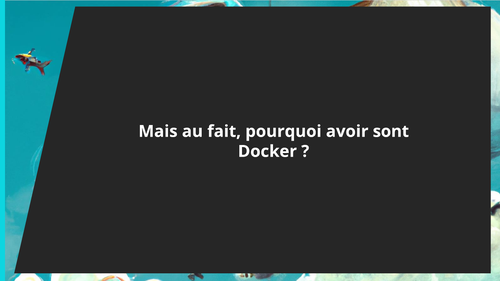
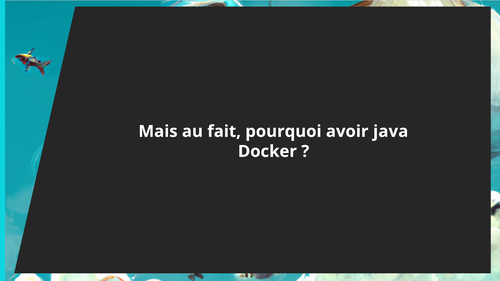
sont: sont -> java
